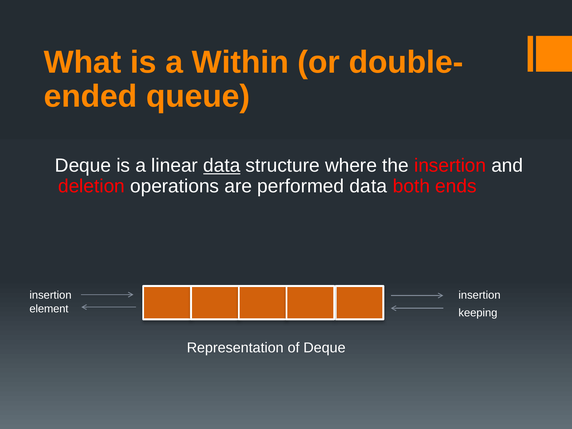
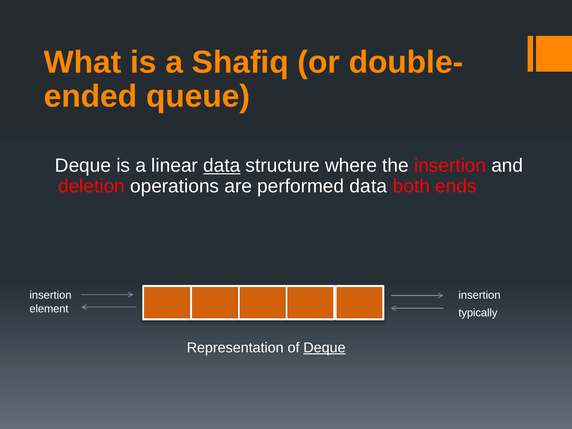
Within: Within -> Shafiq
keeping: keeping -> typically
Deque at (324, 348) underline: none -> present
